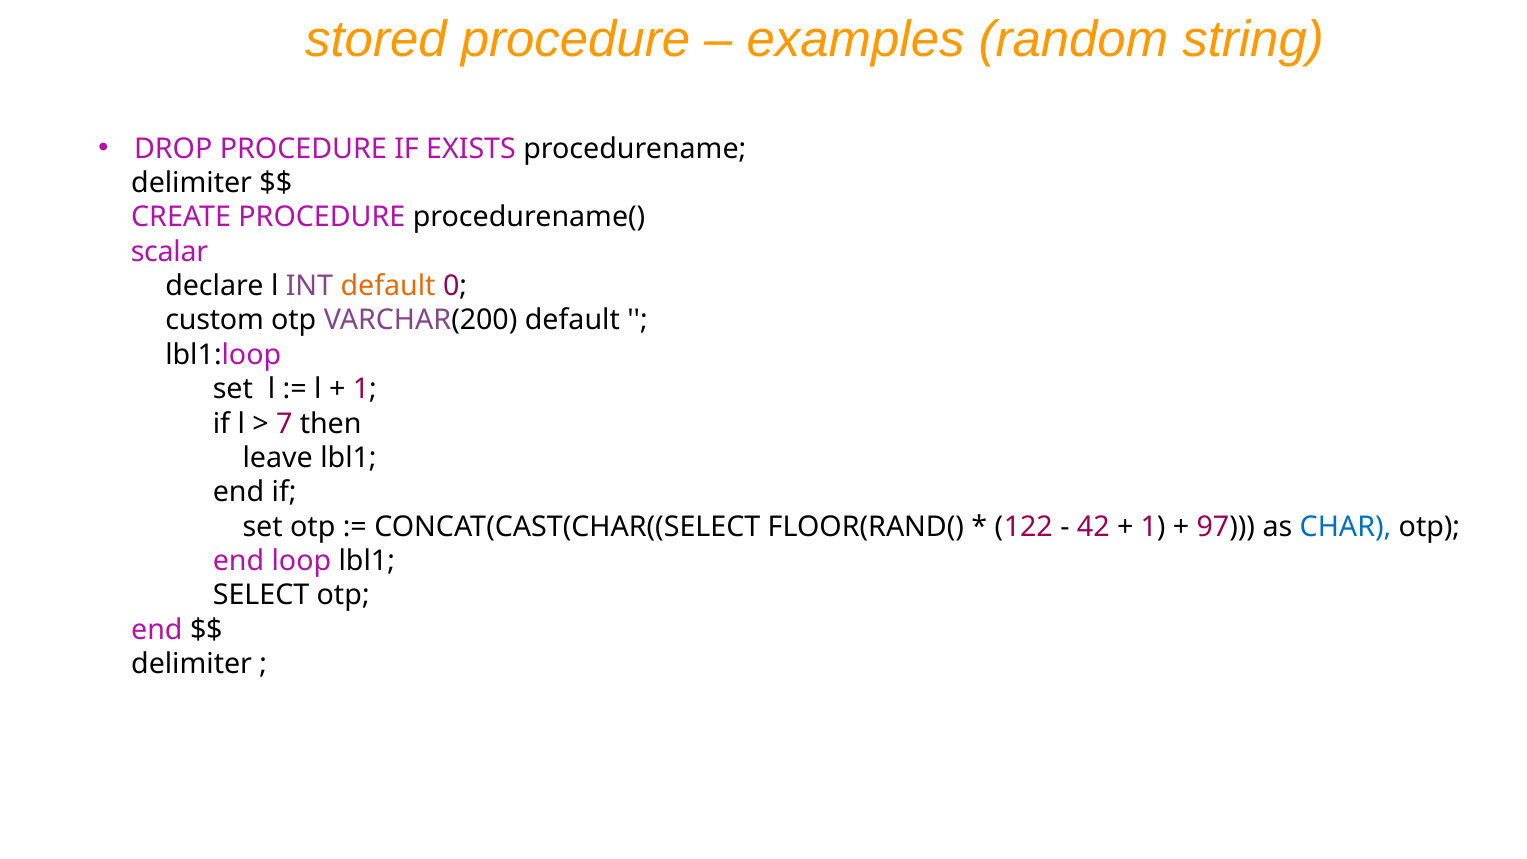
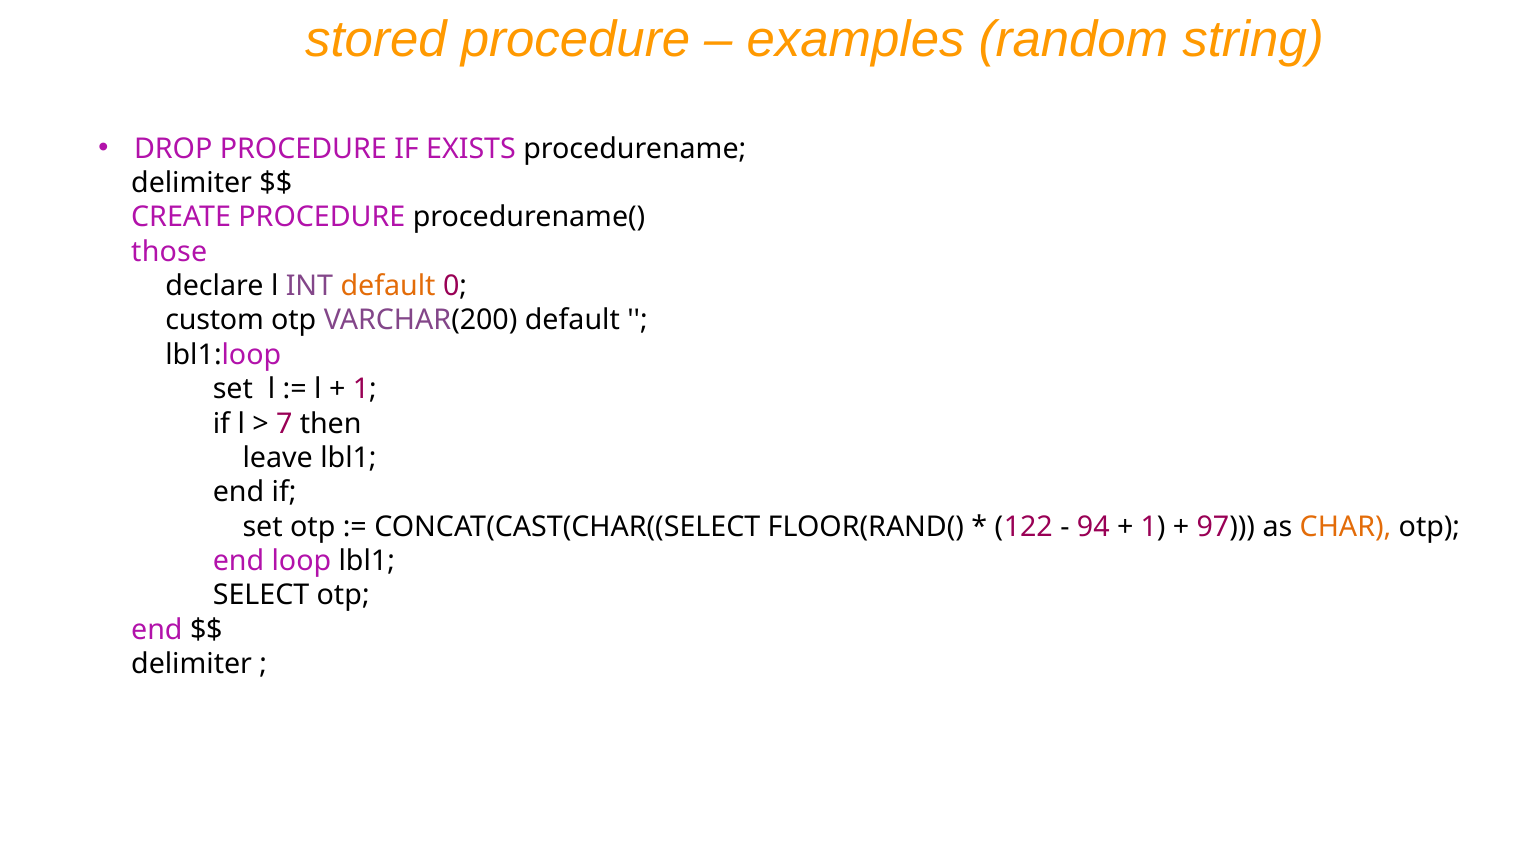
scalar: scalar -> those
42: 42 -> 94
CHAR colour: blue -> orange
